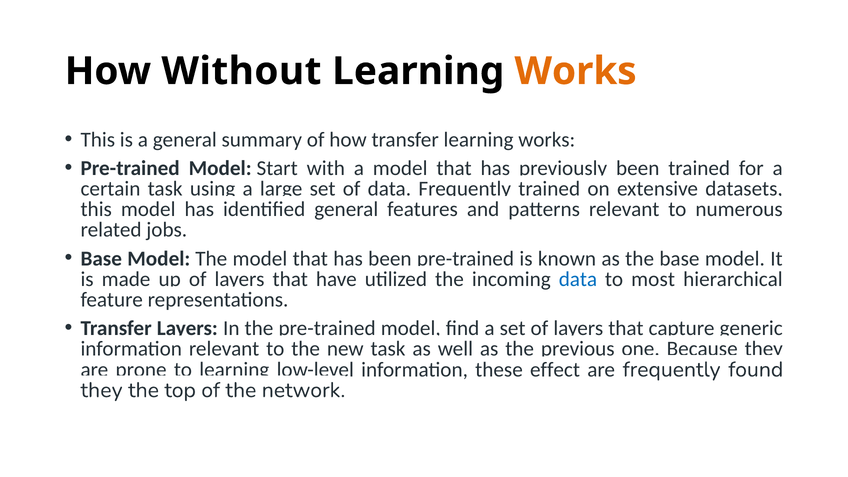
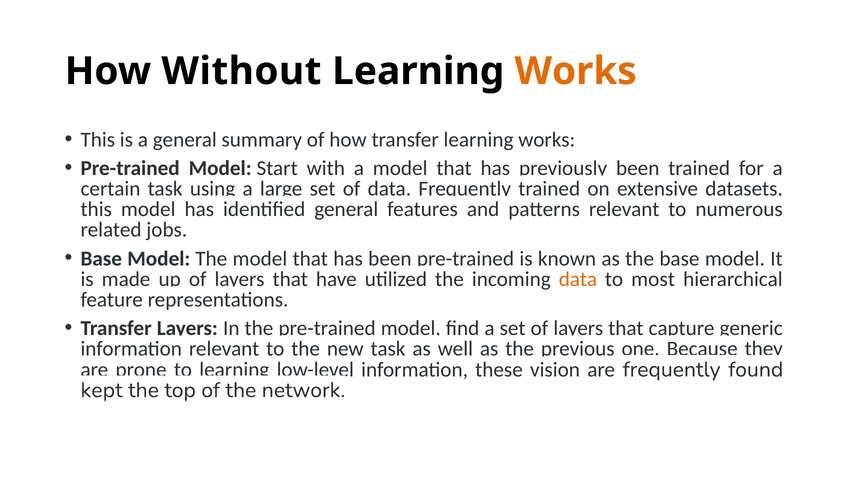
data at (578, 279) colour: blue -> orange
effect: effect -> vision
they at (102, 390): they -> kept
